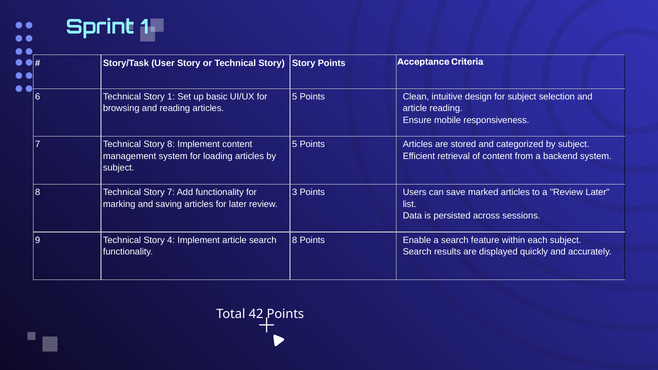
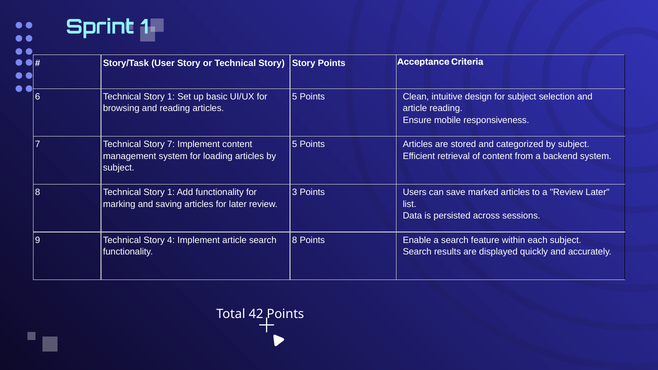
Story 8: 8 -> 7
8 Technical Story 7: 7 -> 1
